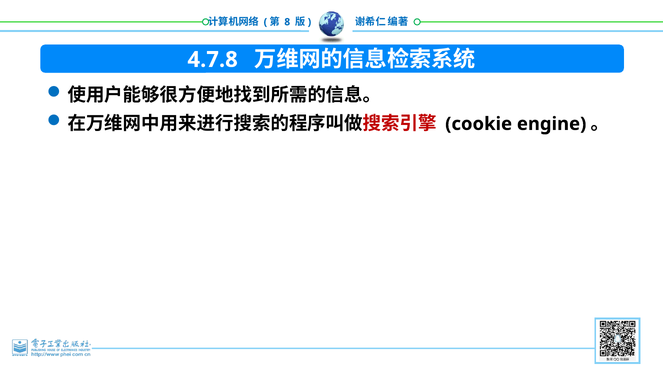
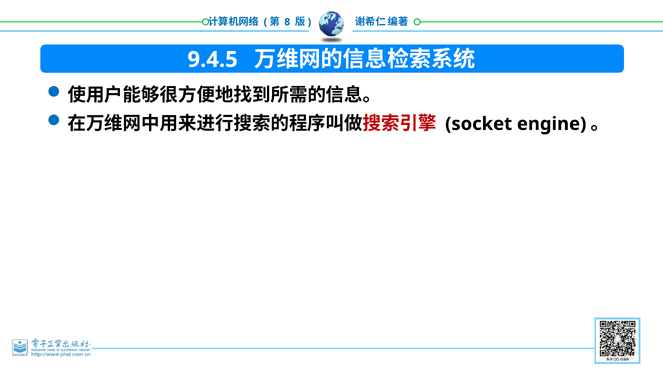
4.7.8: 4.7.8 -> 9.4.5
cookie: cookie -> socket
